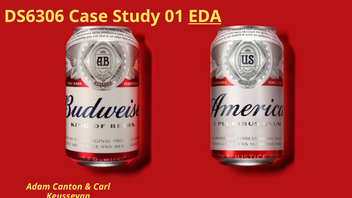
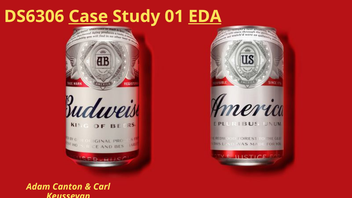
Case underline: none -> present
